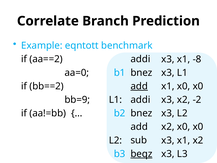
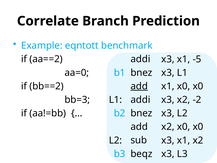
-8: -8 -> -5
bb=9: bb=9 -> bb=3
beqz underline: present -> none
